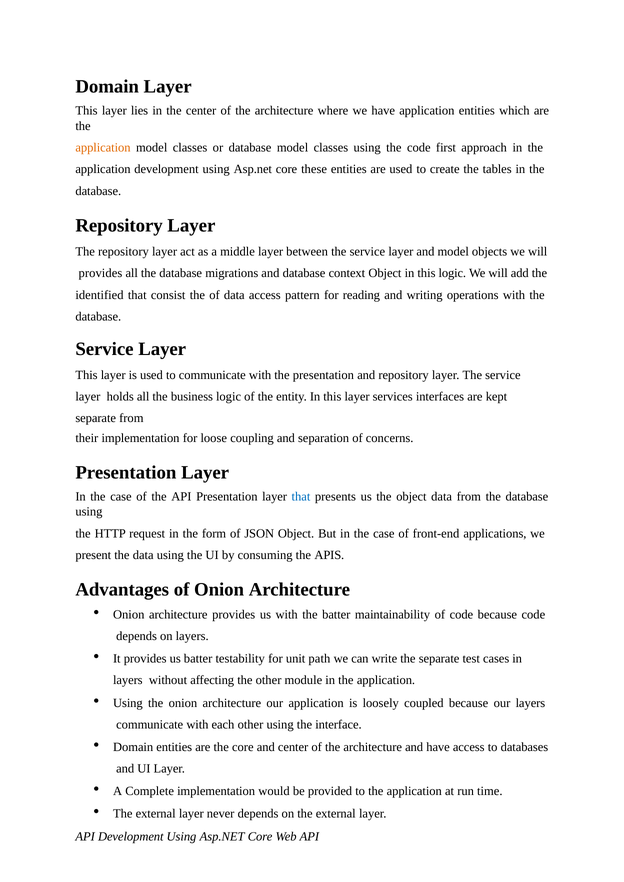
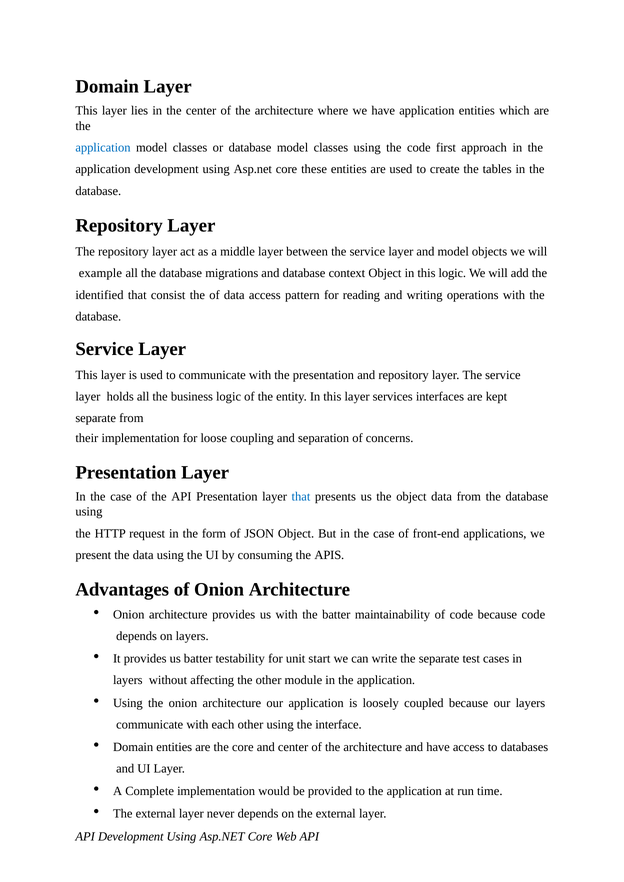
application at (103, 148) colour: orange -> blue
provides at (100, 273): provides -> example
path: path -> start
